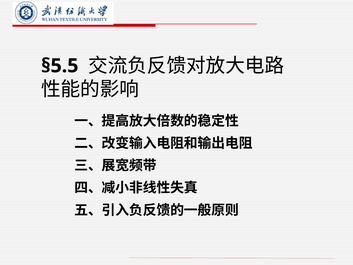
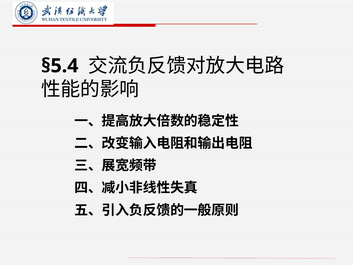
§5.5: §5.5 -> §5.4
